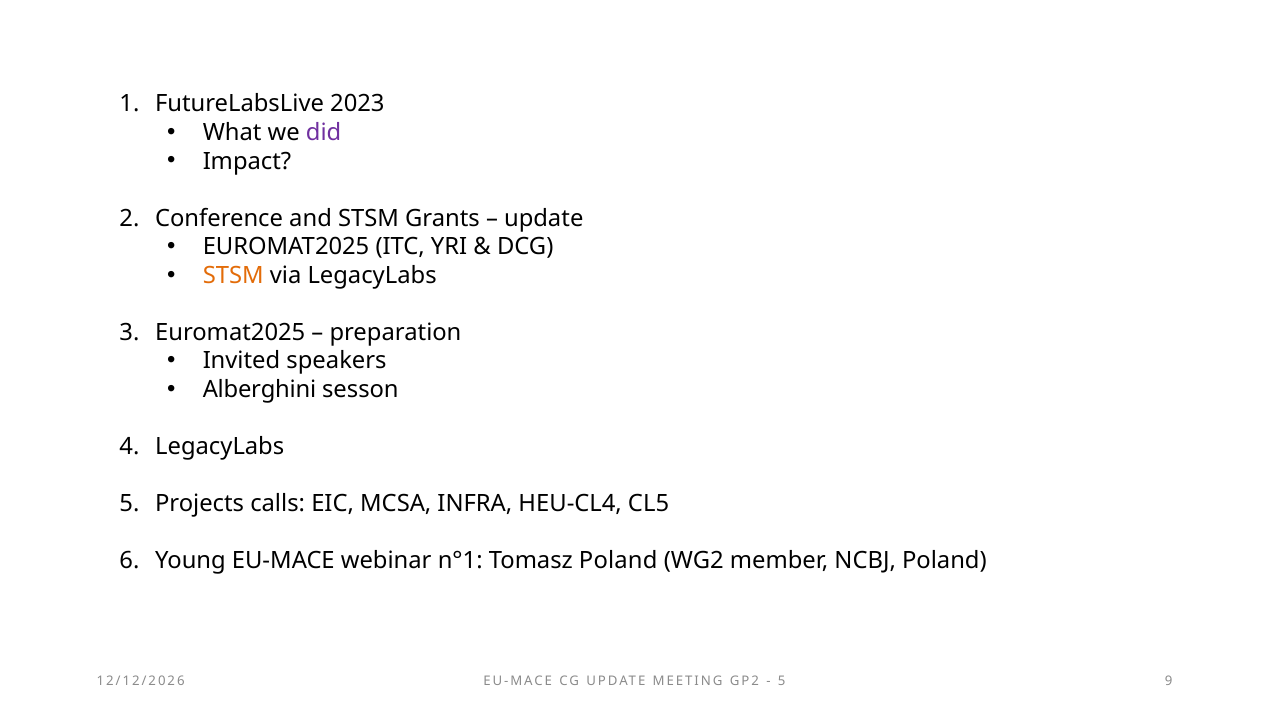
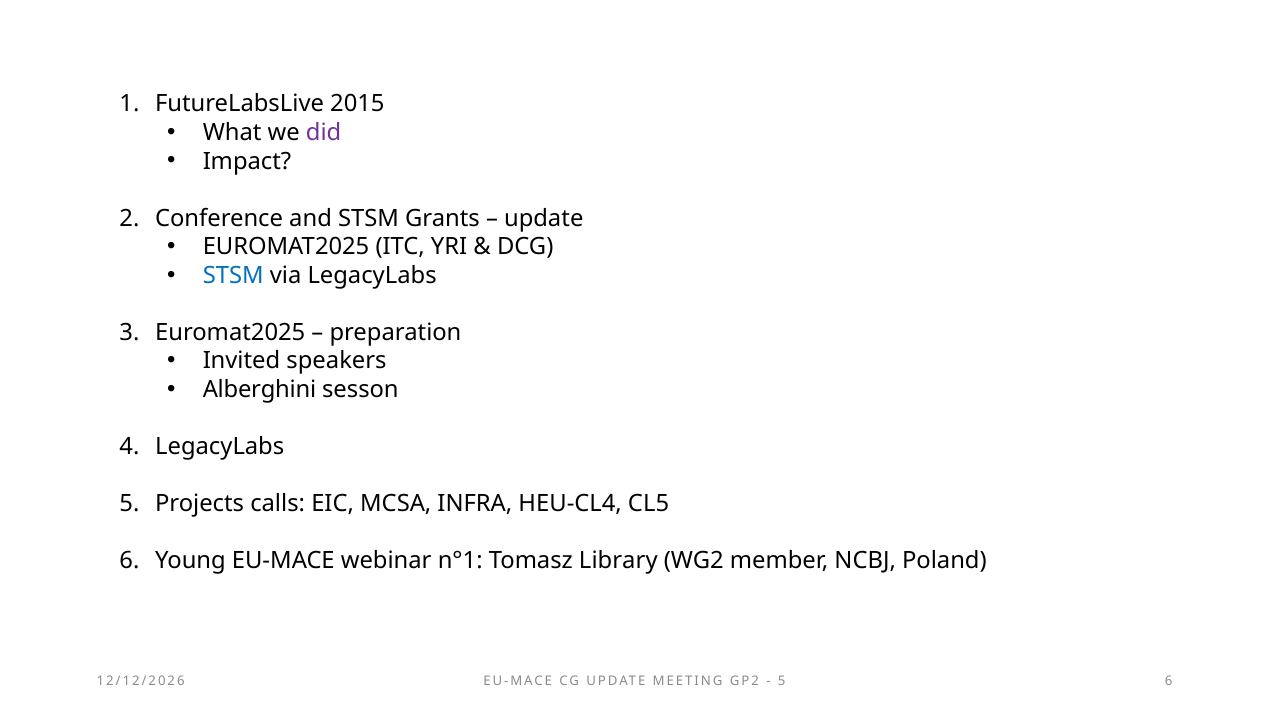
2023: 2023 -> 2015
STSM at (233, 275) colour: orange -> blue
Tomasz Poland: Poland -> Library
5 9: 9 -> 6
